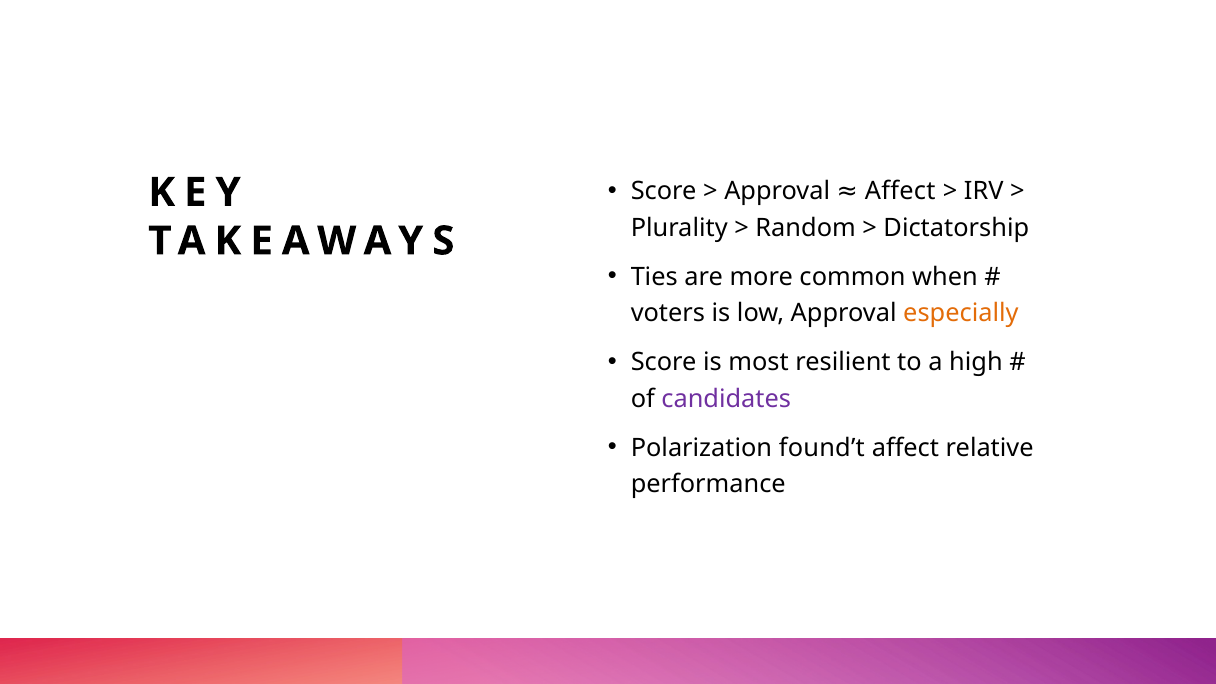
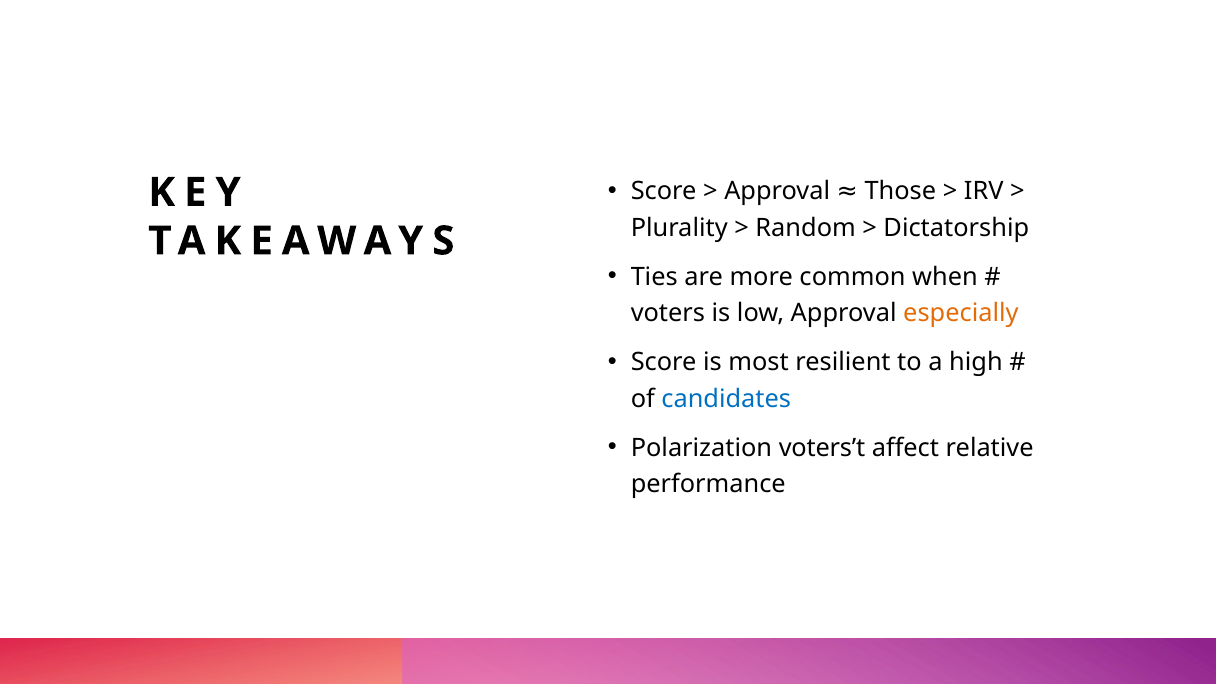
Approval Affect: Affect -> Those
candidates colour: purple -> blue
found’t: found’t -> voters’t
